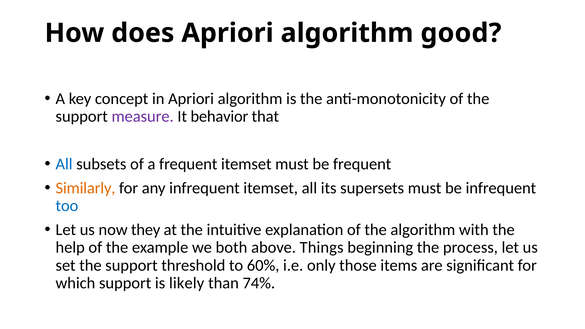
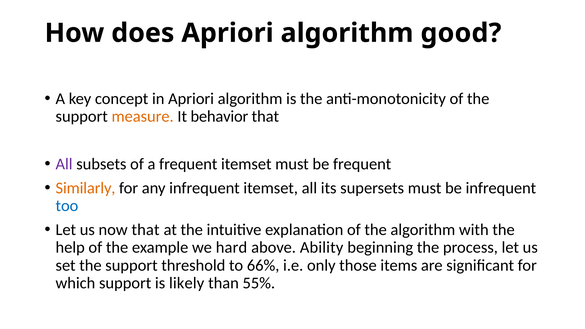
measure colour: purple -> orange
All at (64, 164) colour: blue -> purple
now they: they -> that
both: both -> hard
Things: Things -> Ability
60%: 60% -> 66%
74%: 74% -> 55%
